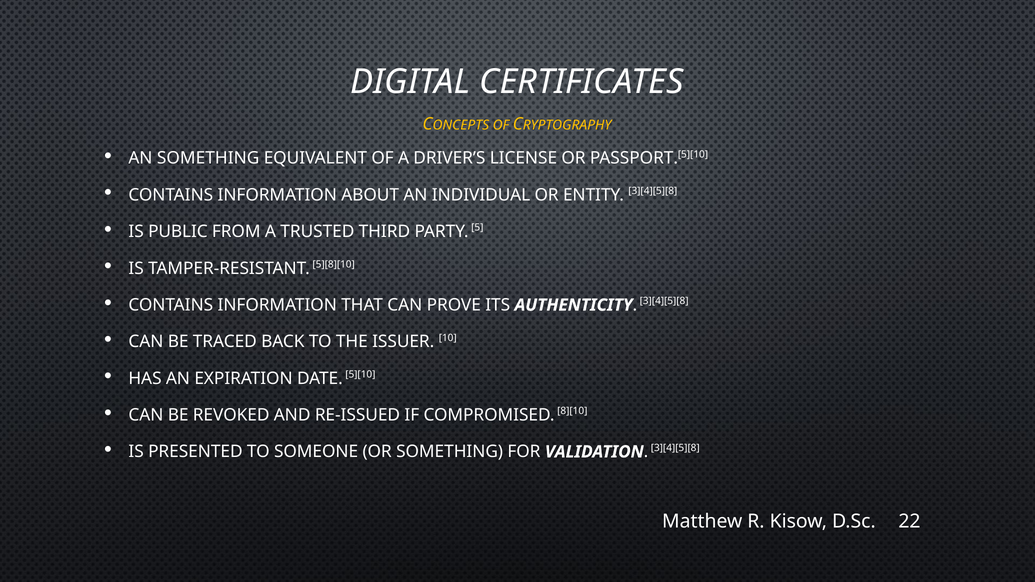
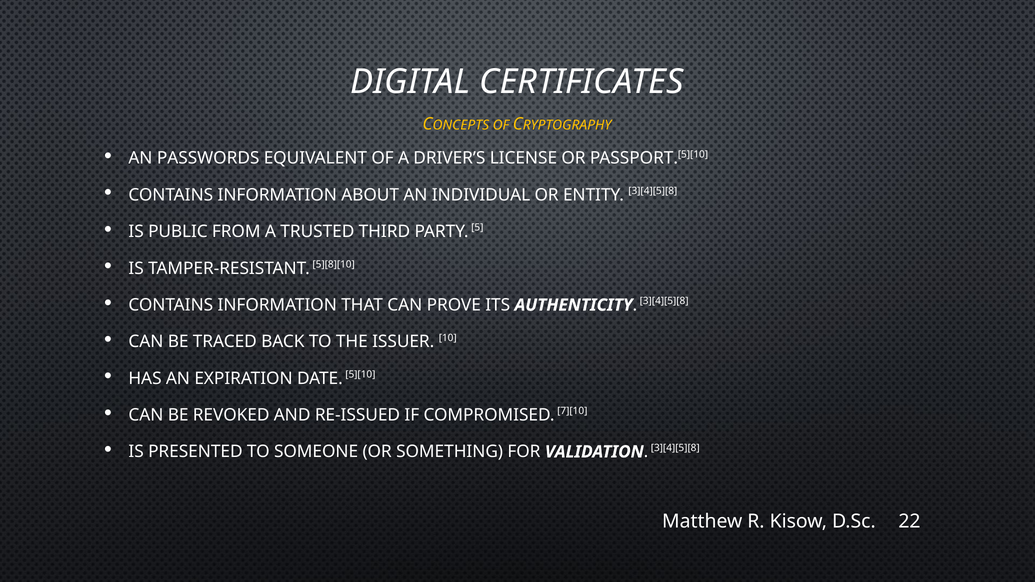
AN SOMETHING: SOMETHING -> PASSWORDS
8][10: 8][10 -> 7][10
